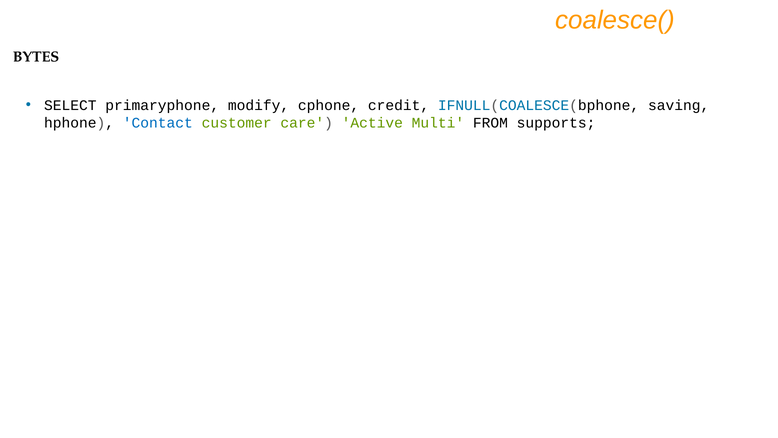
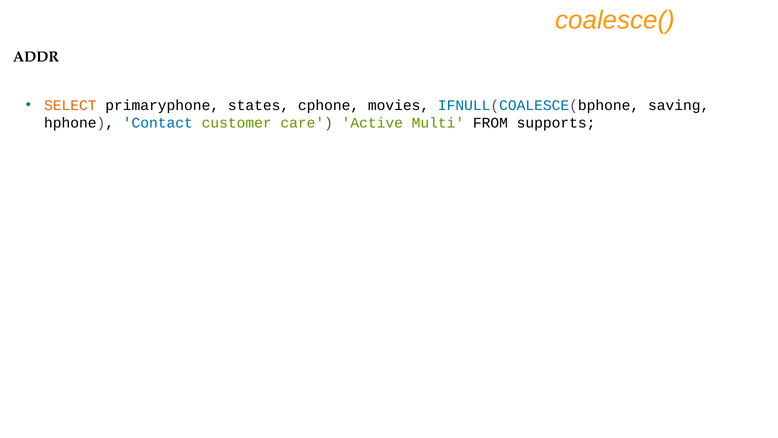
BYTES: BYTES -> ADDR
SELECT colour: black -> orange
modify: modify -> states
credit: credit -> movies
